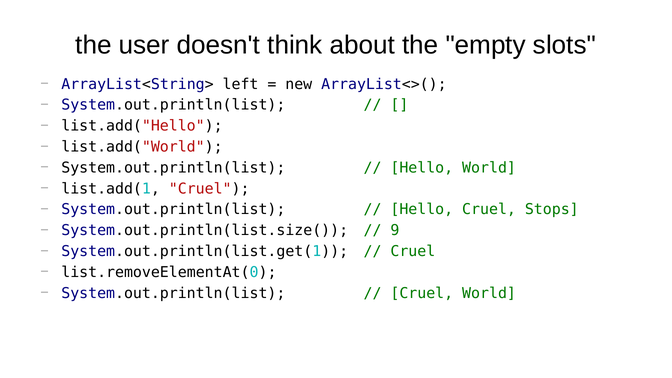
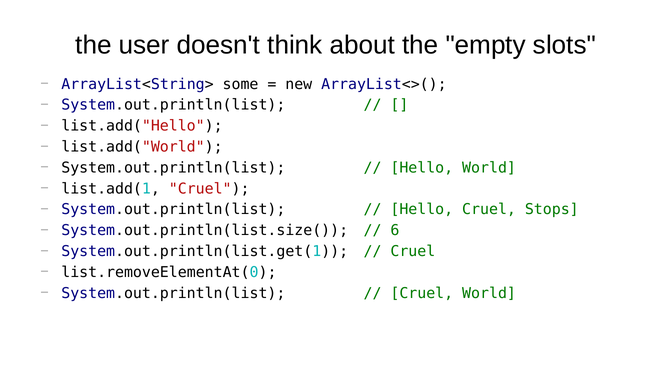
left: left -> some
9: 9 -> 6
